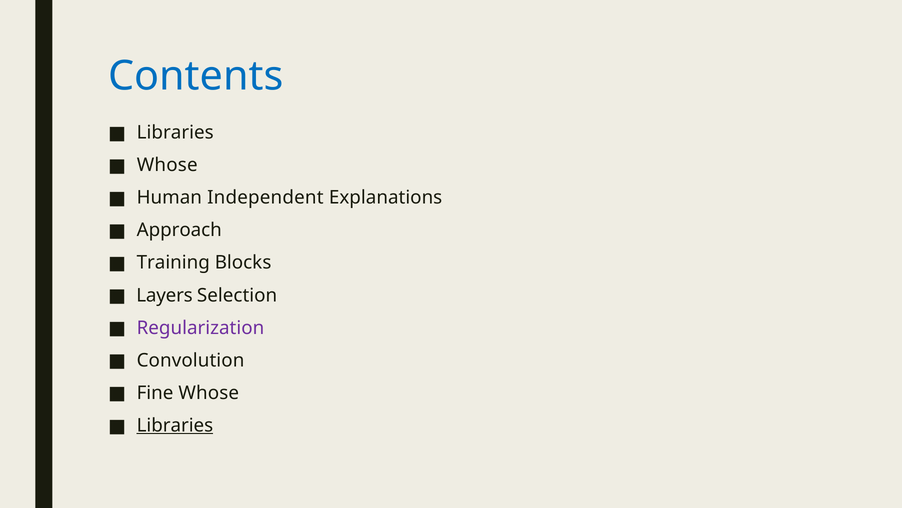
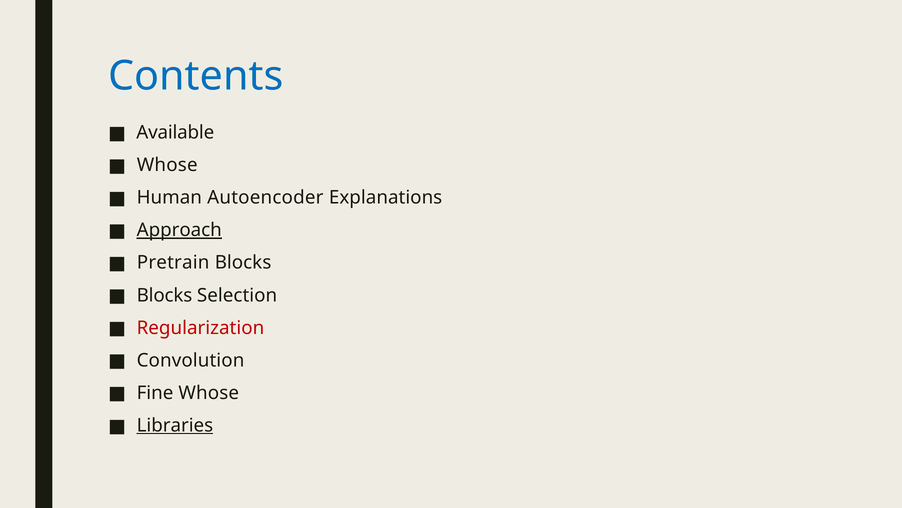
Libraries at (175, 132): Libraries -> Available
Independent: Independent -> Autoencoder
Approach underline: none -> present
Training: Training -> Pretrain
Layers at (164, 295): Layers -> Blocks
Regularization colour: purple -> red
